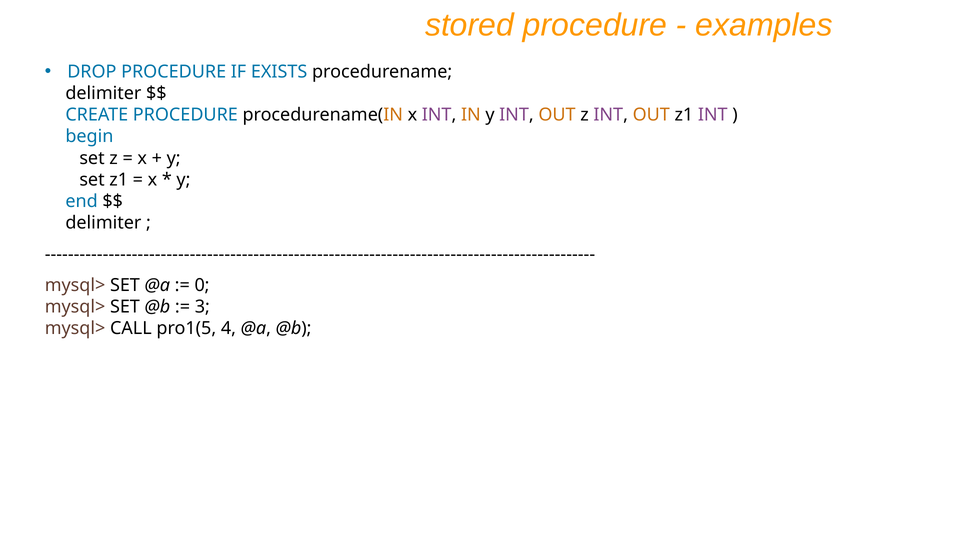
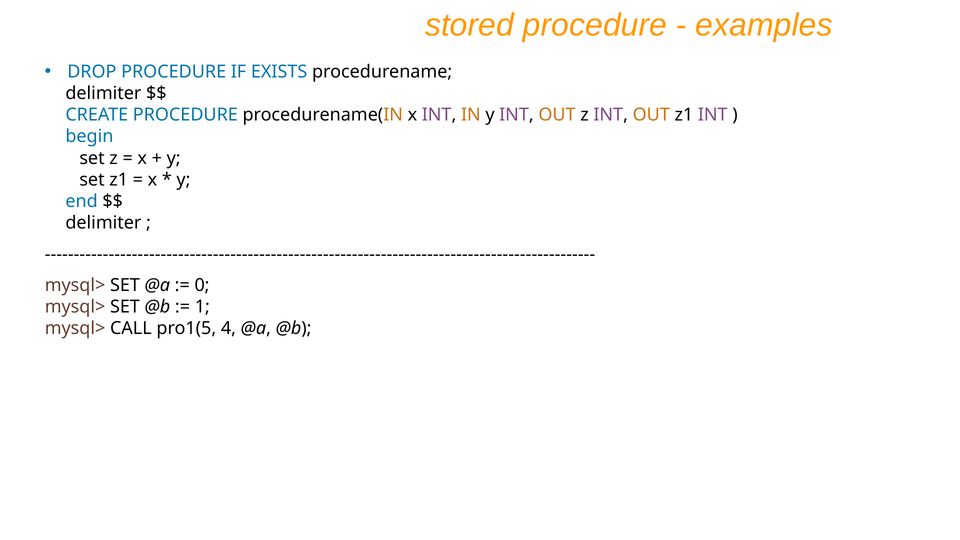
3: 3 -> 1
